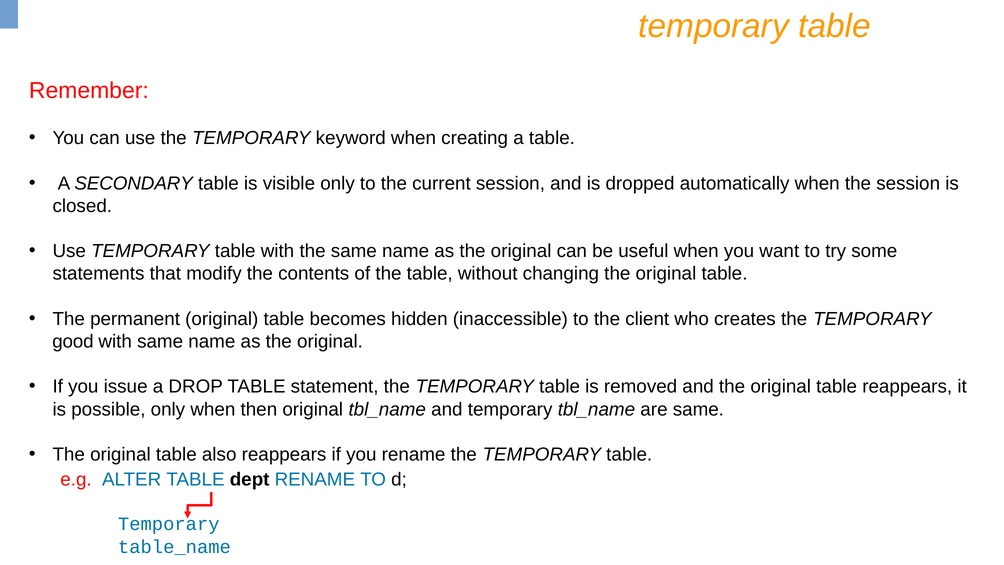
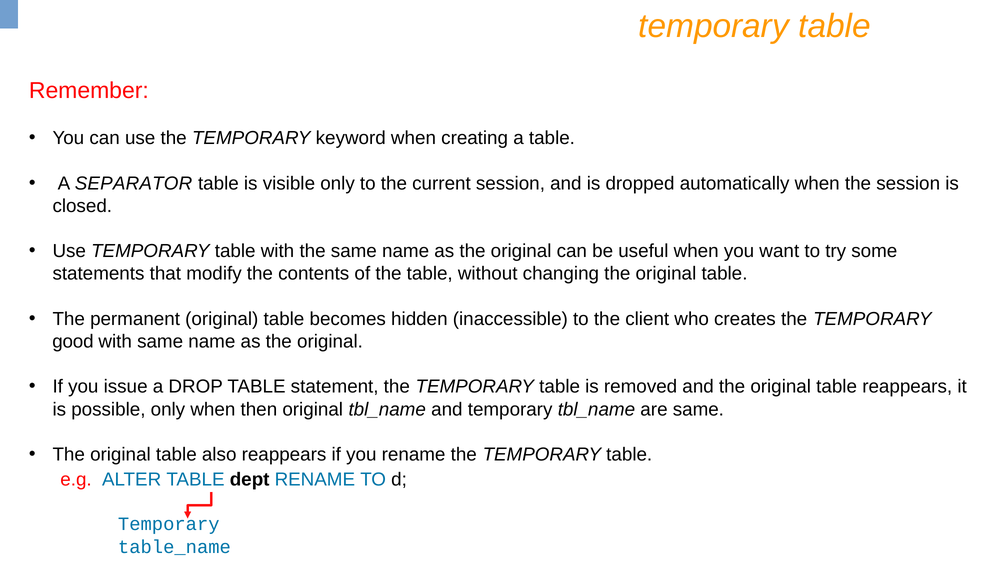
SECONDARY: SECONDARY -> SEPARATOR
